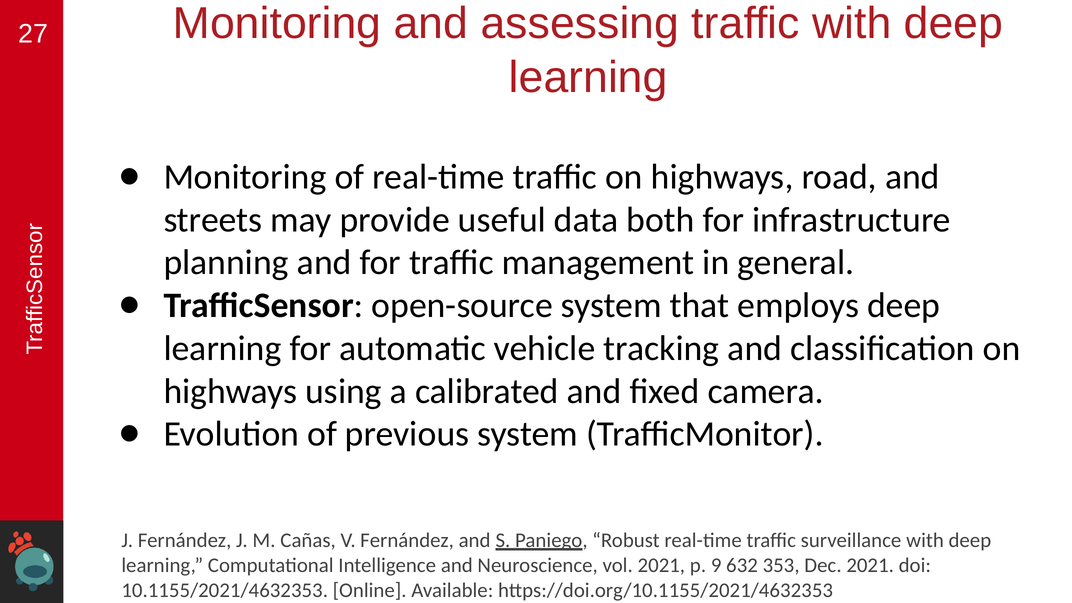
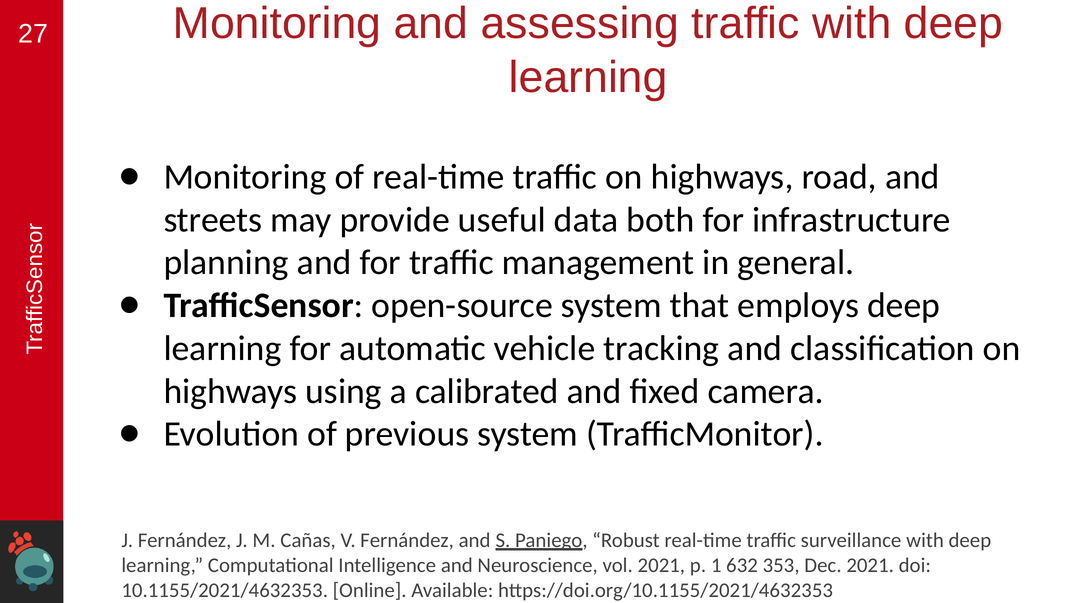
9: 9 -> 1
